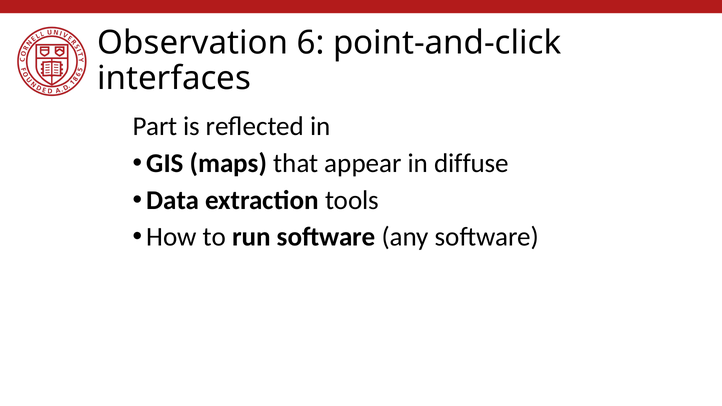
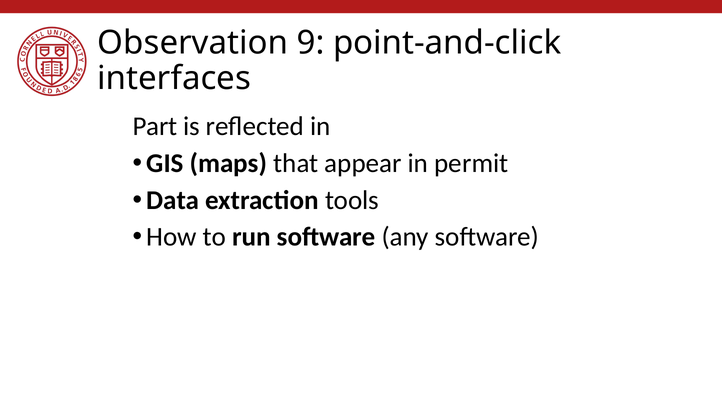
6: 6 -> 9
diffuse: diffuse -> permit
